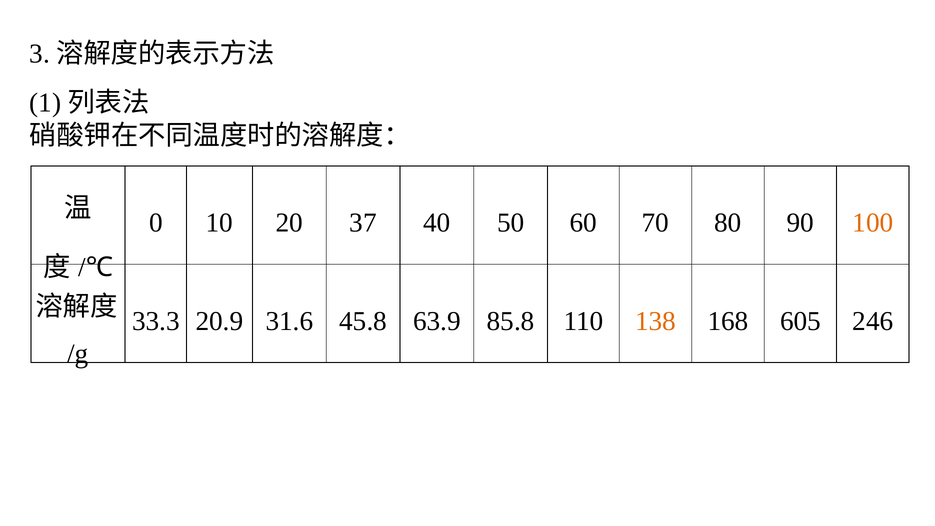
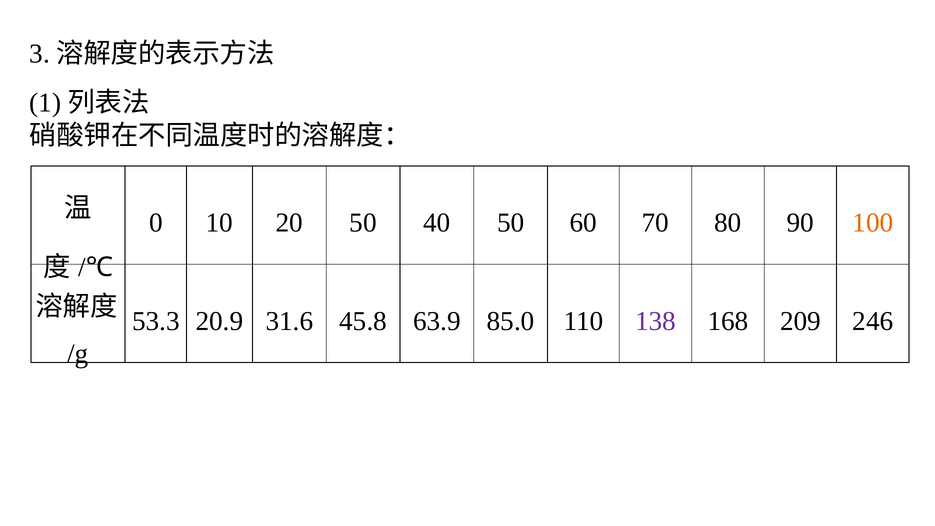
20 37: 37 -> 50
33.3: 33.3 -> 53.3
85.8: 85.8 -> 85.0
138 colour: orange -> purple
605: 605 -> 209
